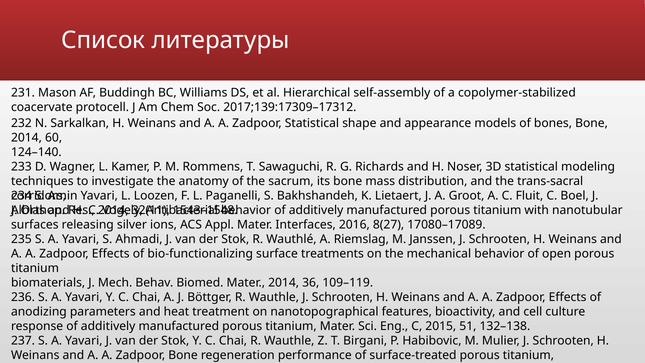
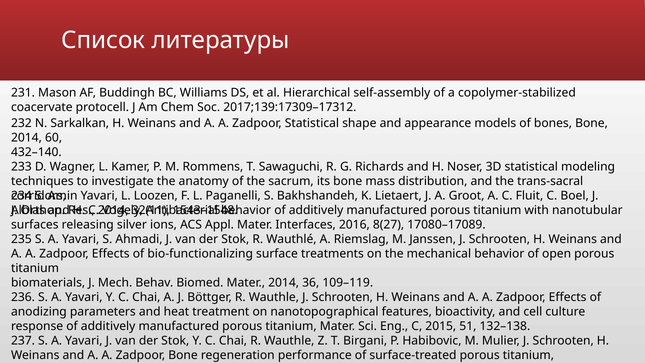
124–140: 124–140 -> 432–140
